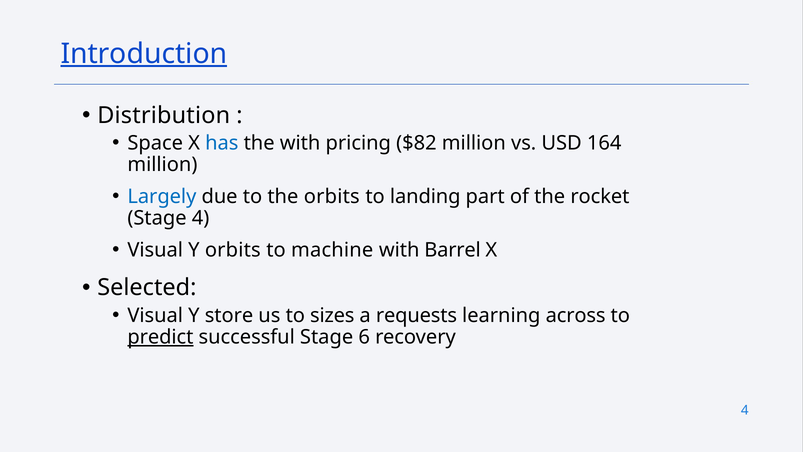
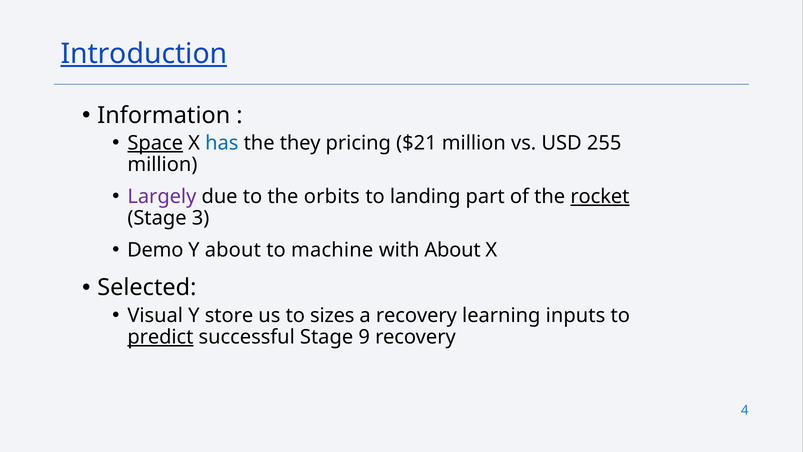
Distribution: Distribution -> Information
Space underline: none -> present
the with: with -> they
$82: $82 -> $21
164: 164 -> 255
Largely colour: blue -> purple
rocket underline: none -> present
Stage 4: 4 -> 3
Visual at (155, 250): Visual -> Demo
Y orbits: orbits -> about
with Barrel: Barrel -> About
a requests: requests -> recovery
across: across -> inputs
6: 6 -> 9
